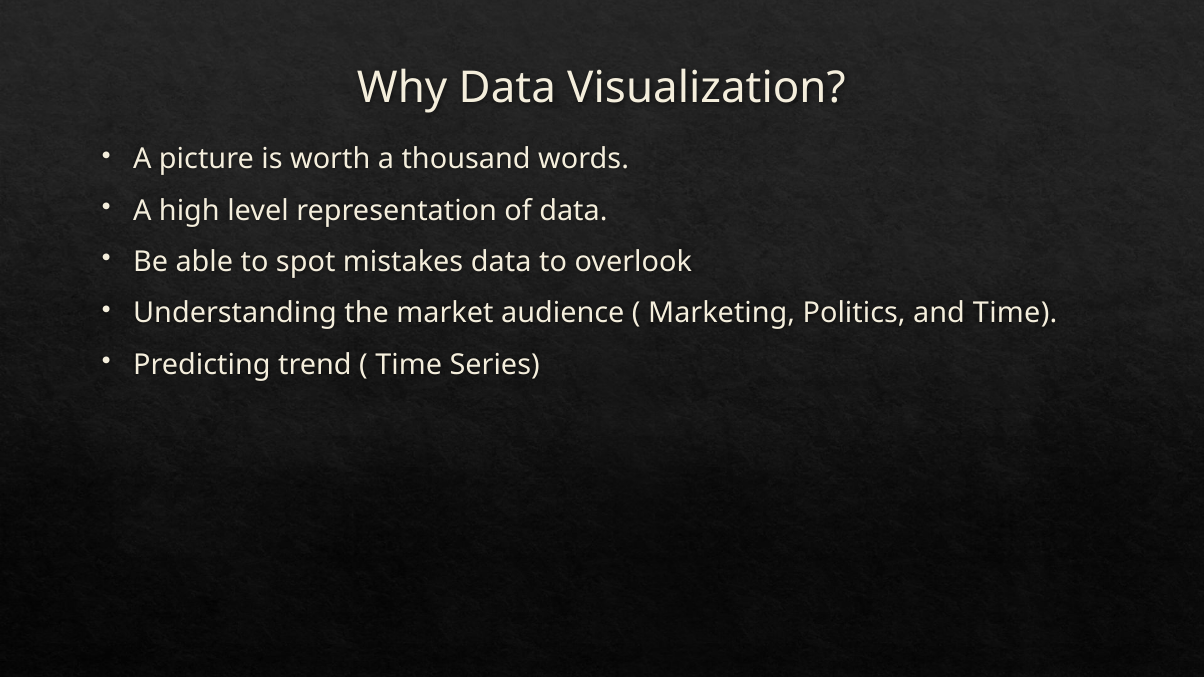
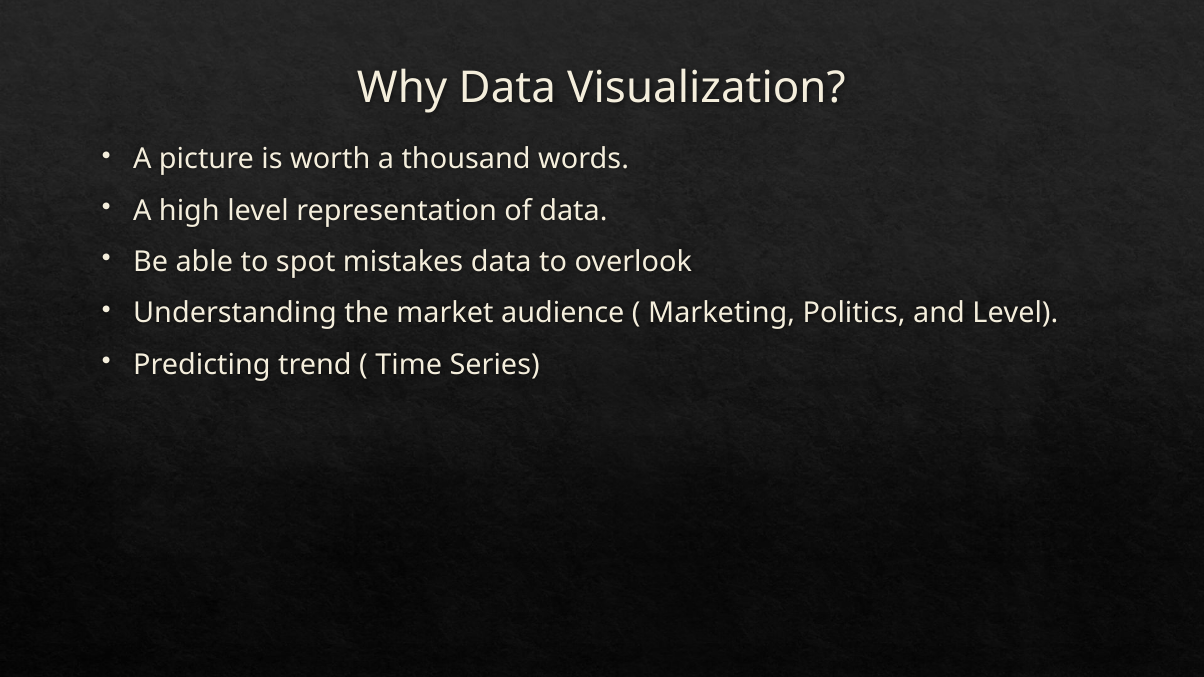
and Time: Time -> Level
